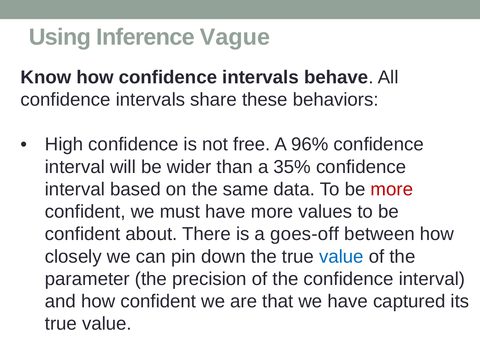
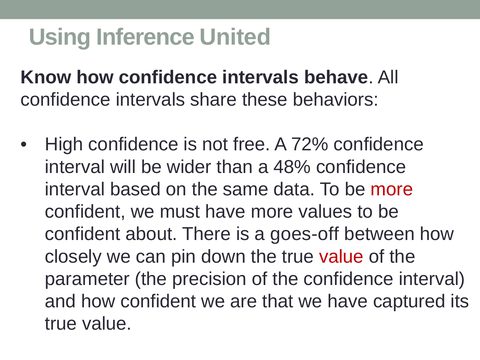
Vague: Vague -> United
96%: 96% -> 72%
35%: 35% -> 48%
value at (341, 257) colour: blue -> red
